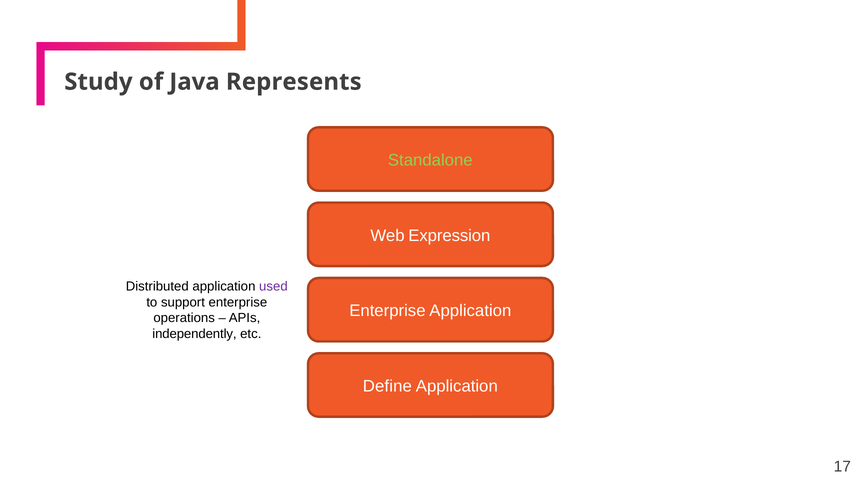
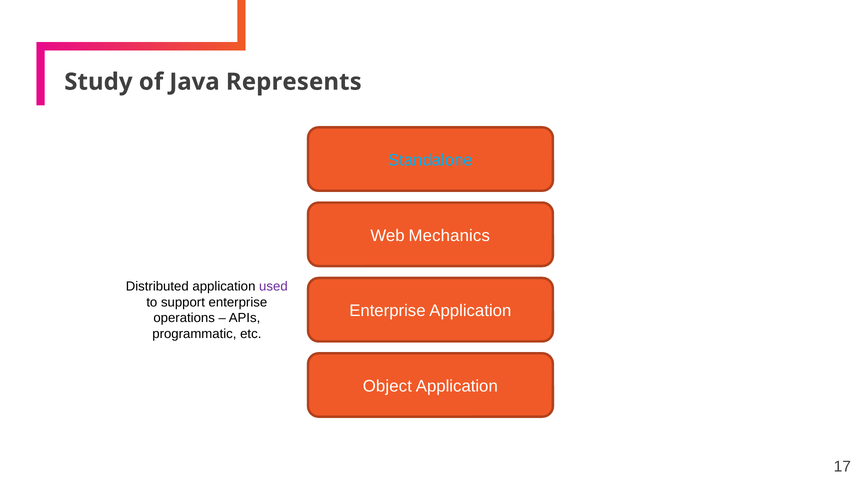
Standalone colour: light green -> light blue
Expression: Expression -> Mechanics
independently: independently -> programmatic
Define: Define -> Object
